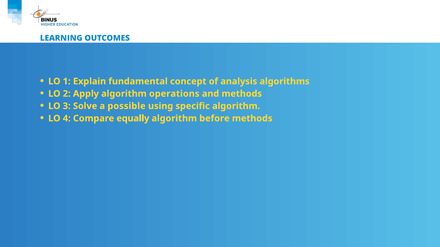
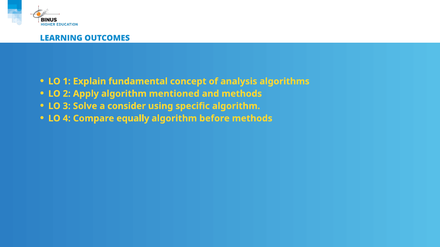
operations: operations -> mentioned
possible: possible -> consider
